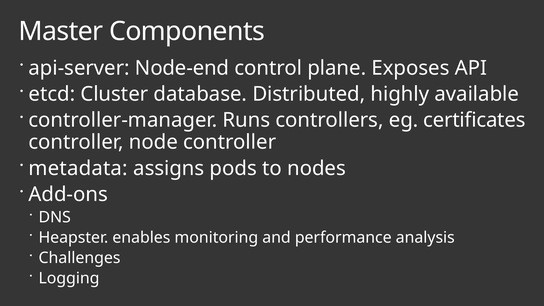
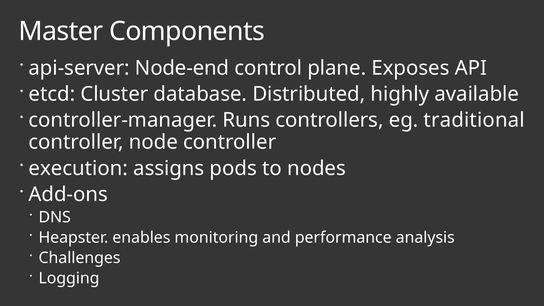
certificates: certificates -> traditional
metadata: metadata -> execution
